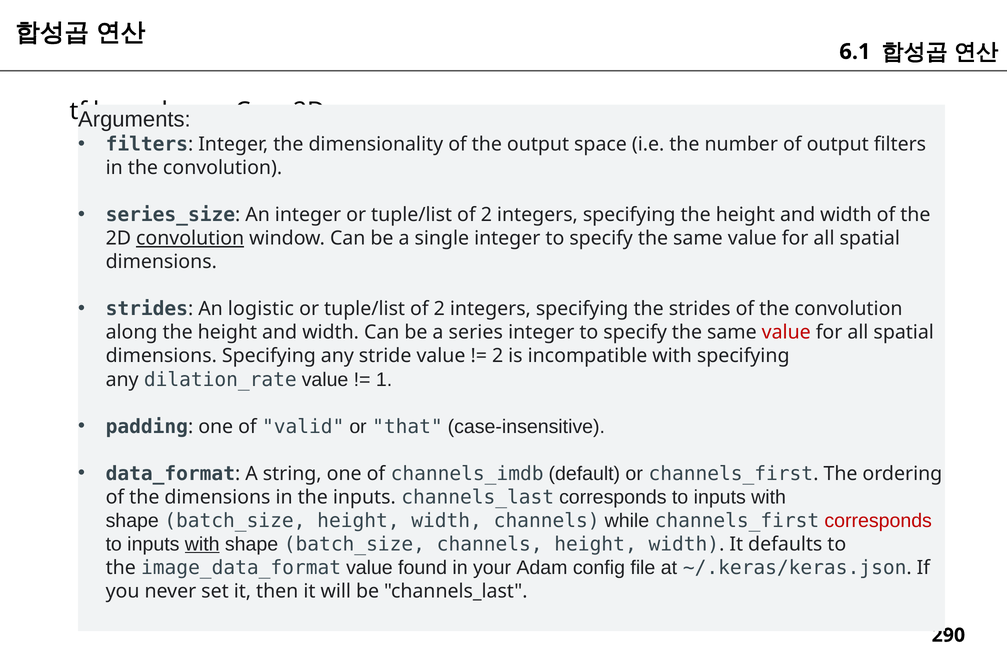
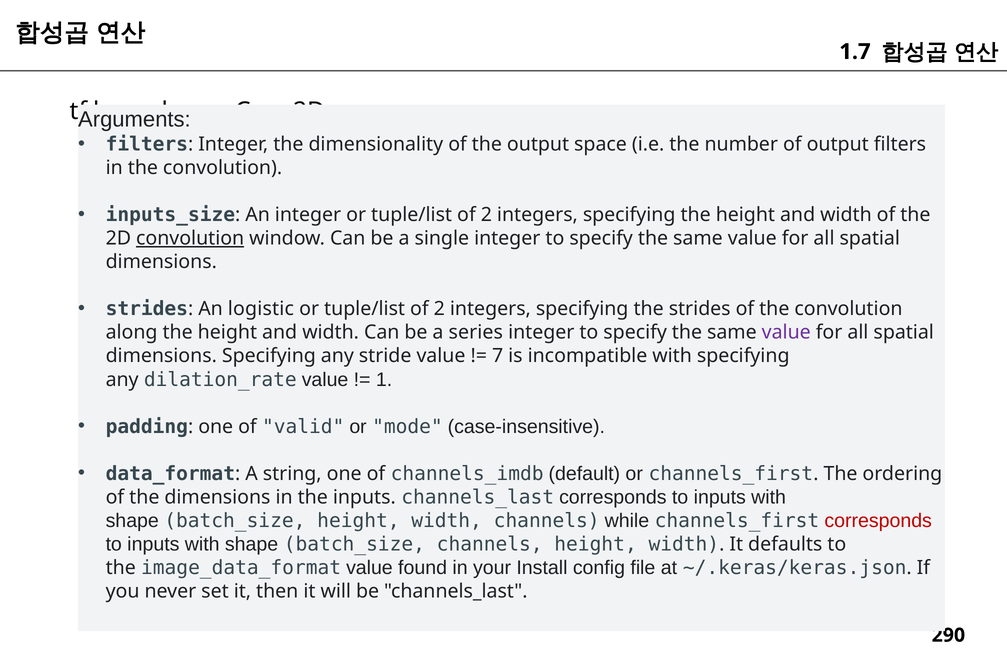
6.1: 6.1 -> 1.7
series_size: series_size -> inputs_size
value at (786, 332) colour: red -> purple
2 at (498, 356): 2 -> 7
that: that -> mode
with at (202, 544) underline: present -> none
Adam: Adam -> Install
